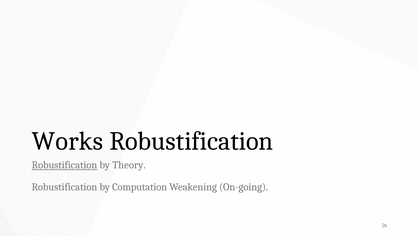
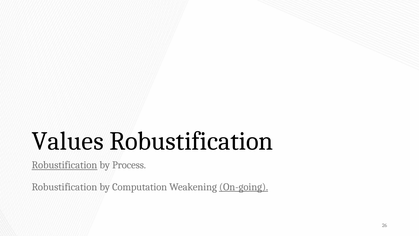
Works: Works -> Values
Theory: Theory -> Process
On-going underline: none -> present
